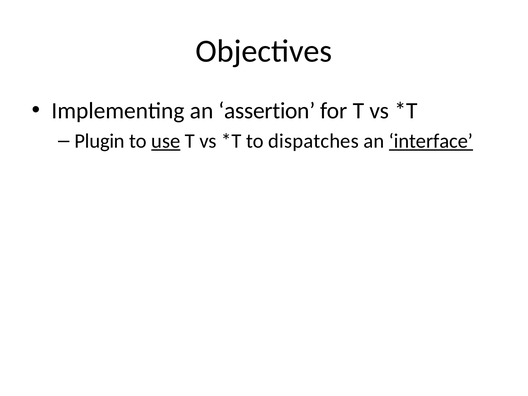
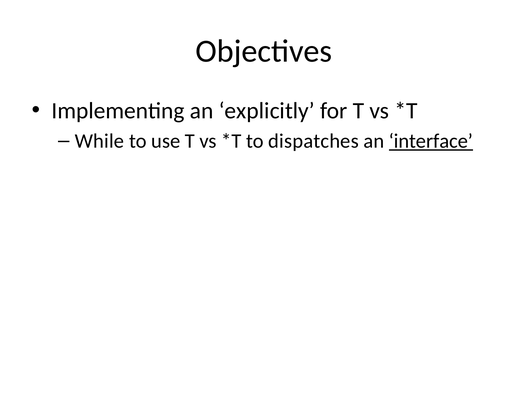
assertion: assertion -> explicitly
Plugin: Plugin -> While
use underline: present -> none
